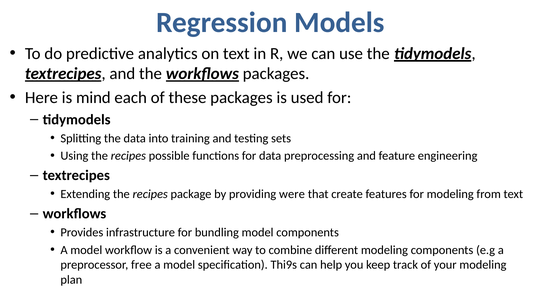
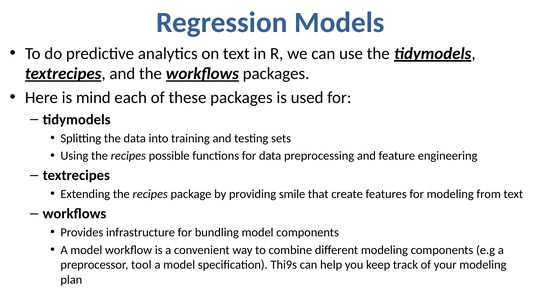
were: were -> smile
free: free -> tool
